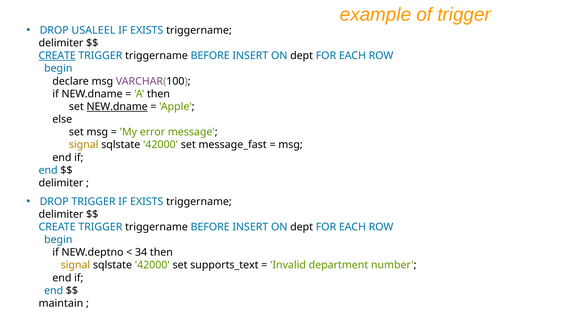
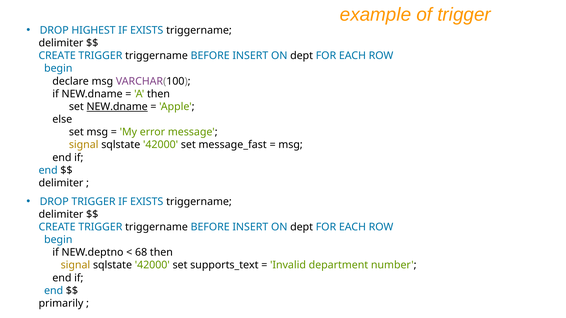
USALEEL: USALEEL -> HIGHEST
CREATE at (57, 56) underline: present -> none
34: 34 -> 68
maintain: maintain -> primarily
